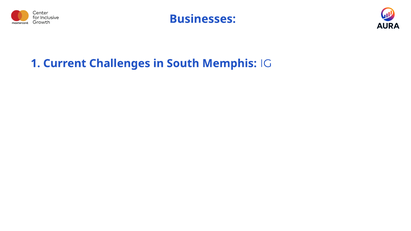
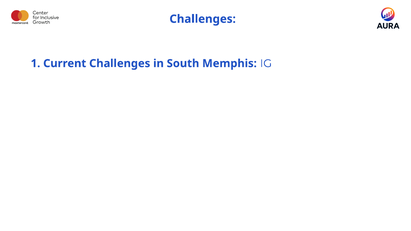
Businesses at (203, 19): Businesses -> Challenges
